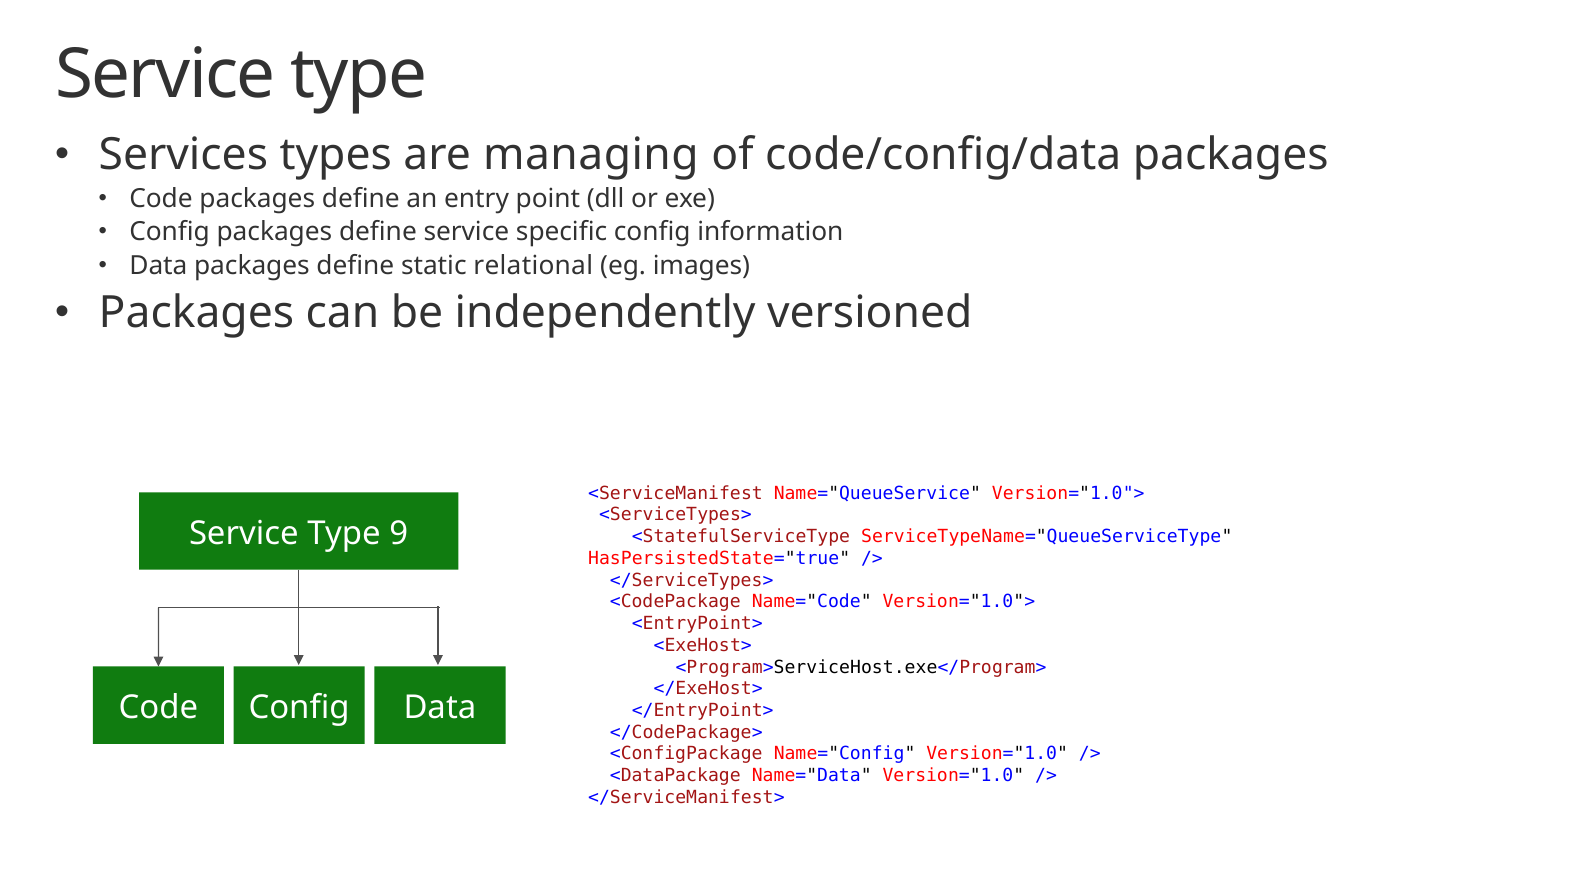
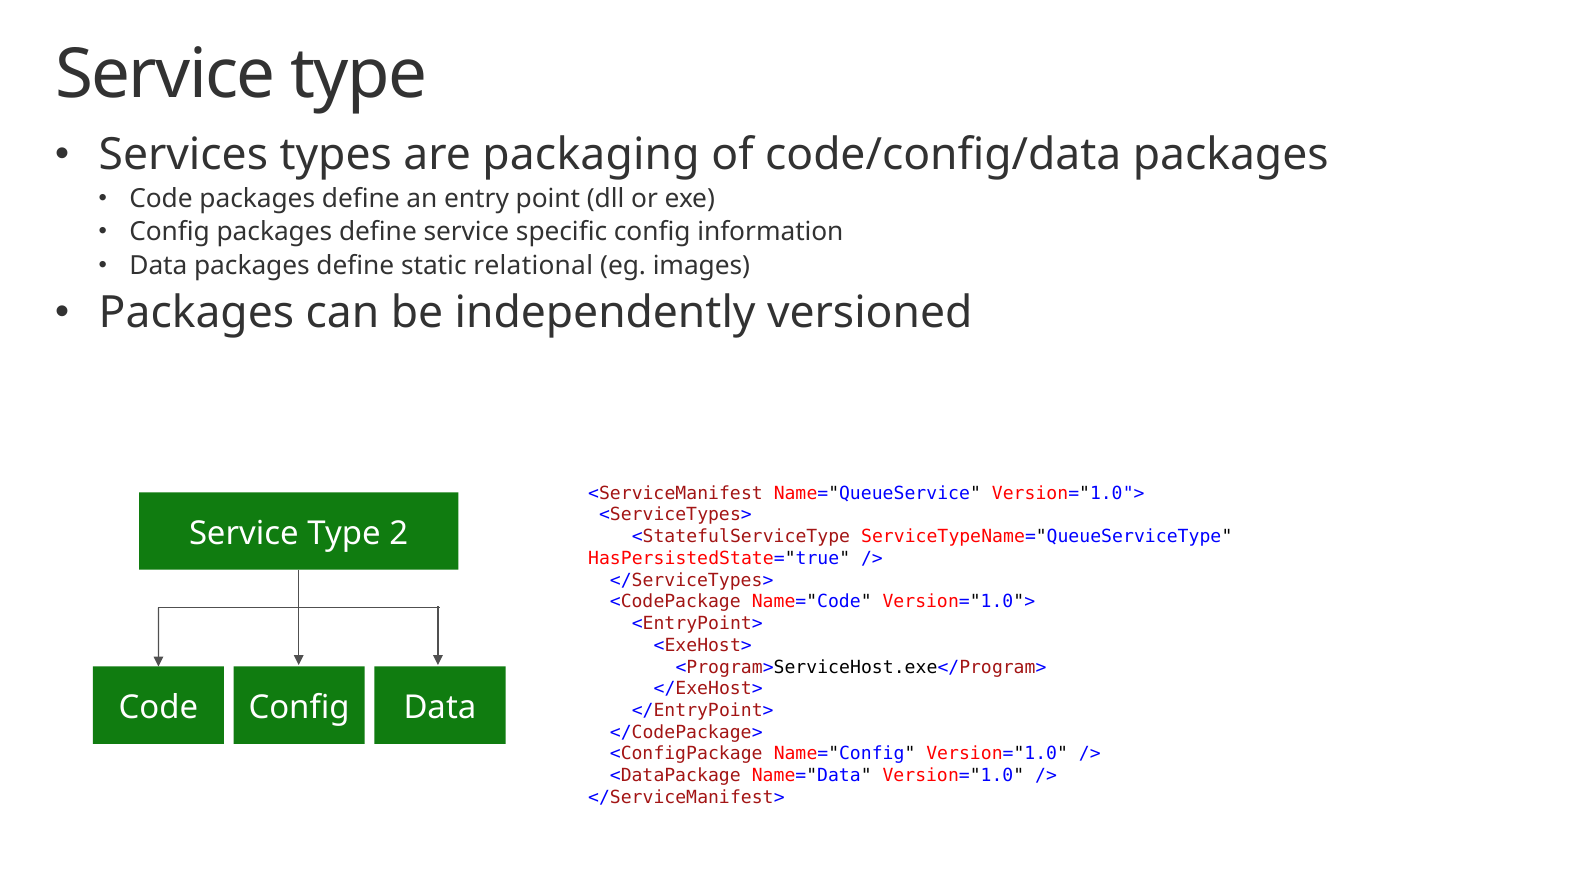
managing: managing -> packaging
9: 9 -> 2
